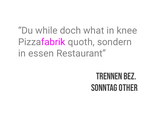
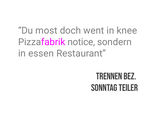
while: while -> most
what: what -> went
quoth: quoth -> notice
other: other -> teiler
